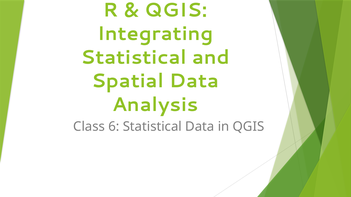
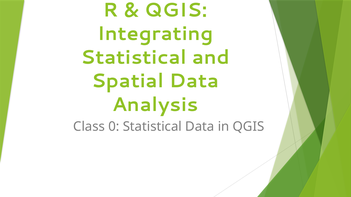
6: 6 -> 0
